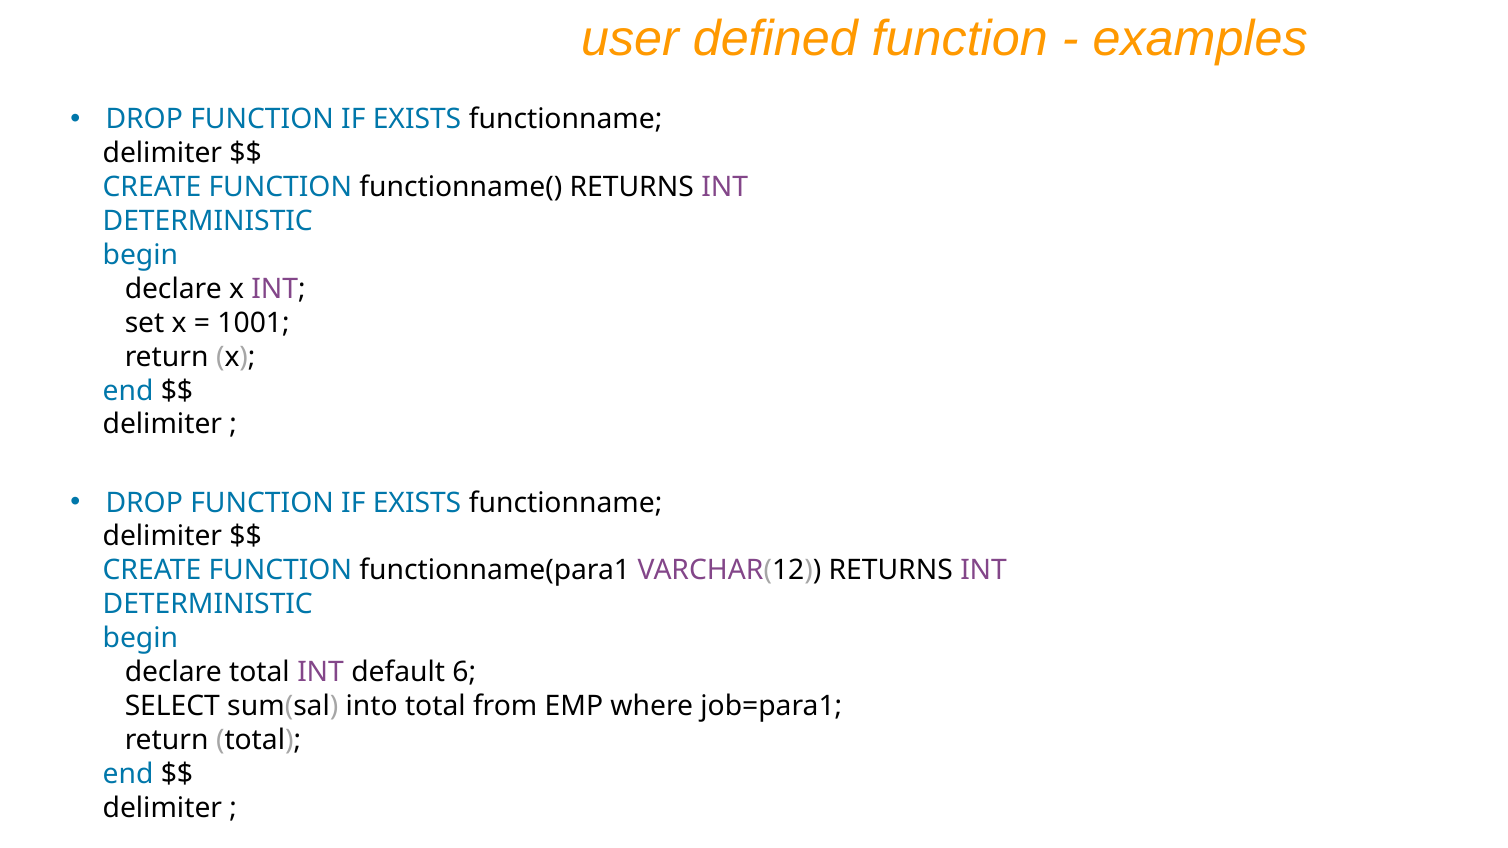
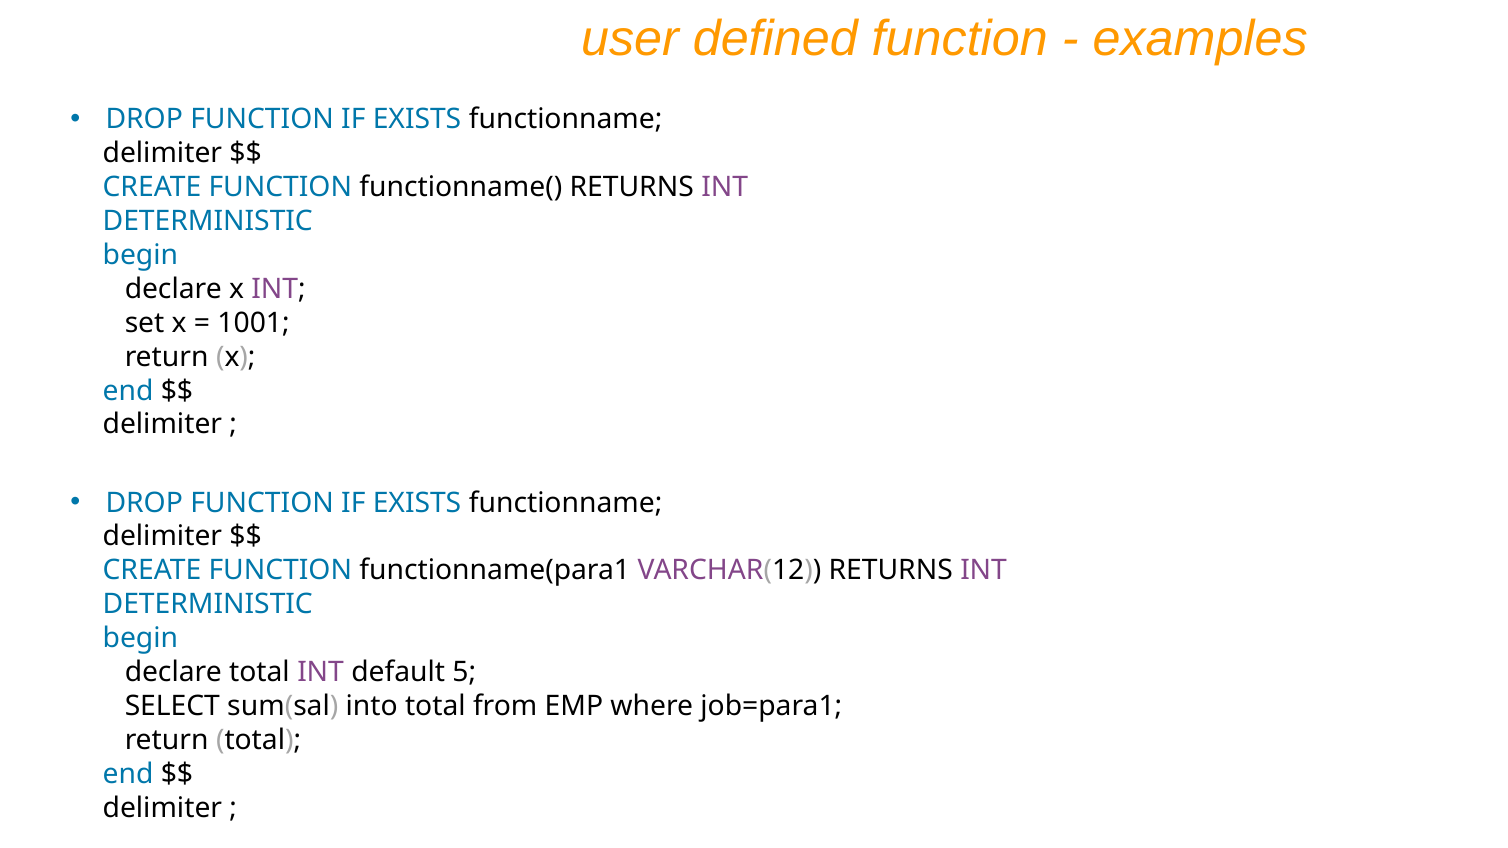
6: 6 -> 5
